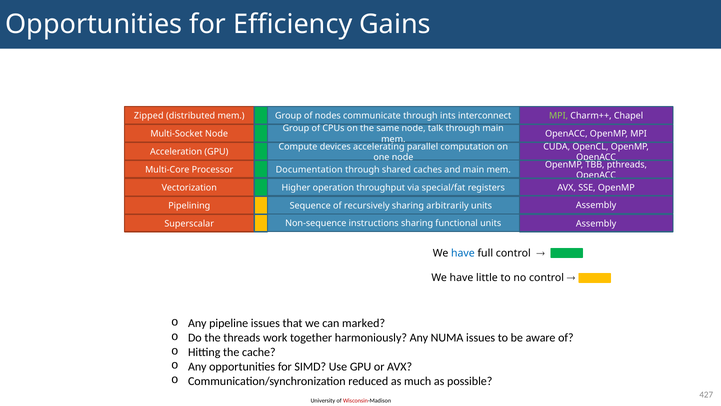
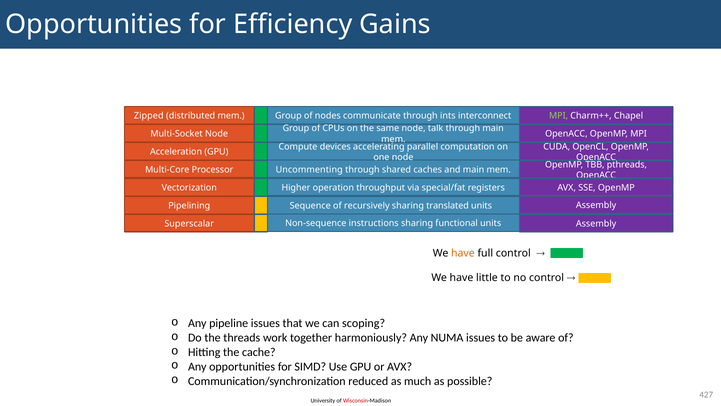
Documentation: Documentation -> Uncommenting
arbitrarily: arbitrarily -> translated
have at (463, 253) colour: blue -> orange
marked: marked -> scoping
